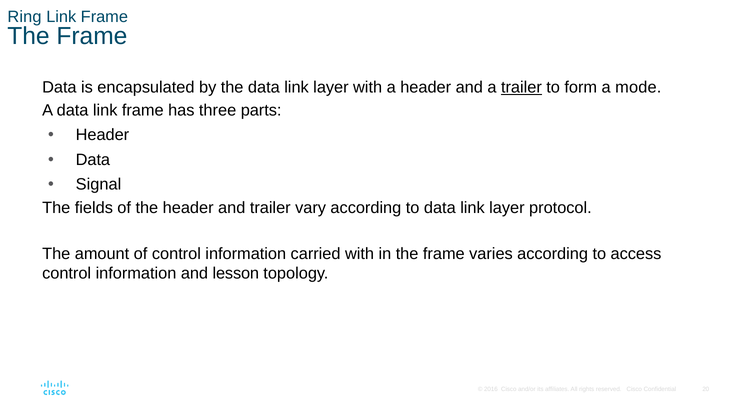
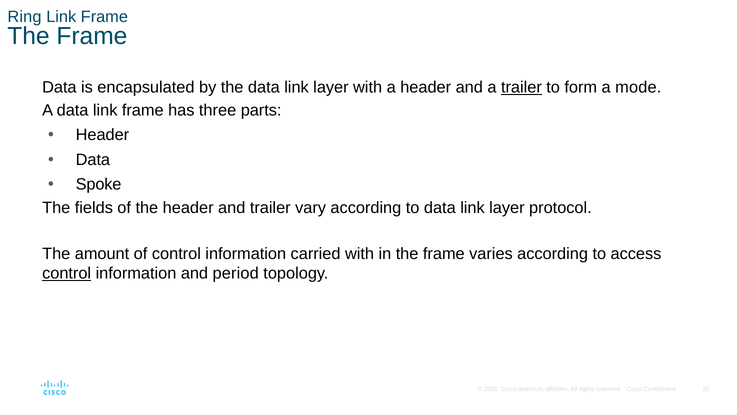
Signal: Signal -> Spoke
control at (67, 273) underline: none -> present
lesson: lesson -> period
